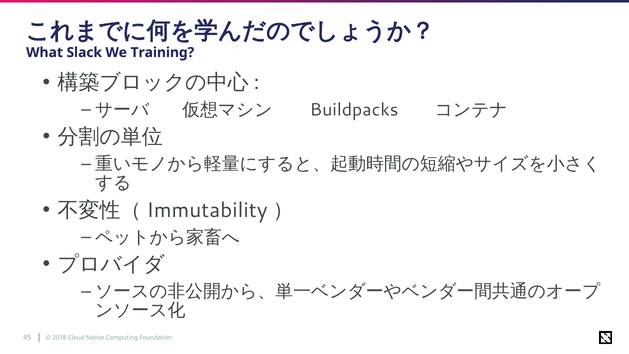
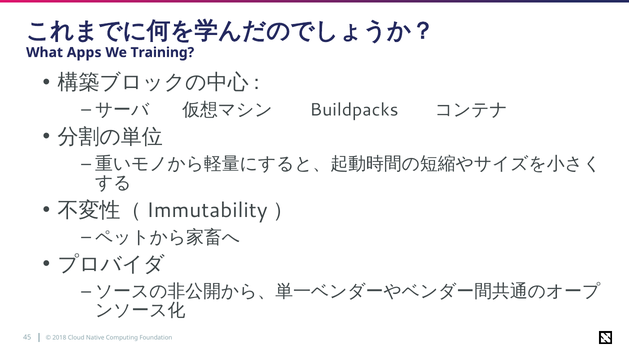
Slack: Slack -> Apps
